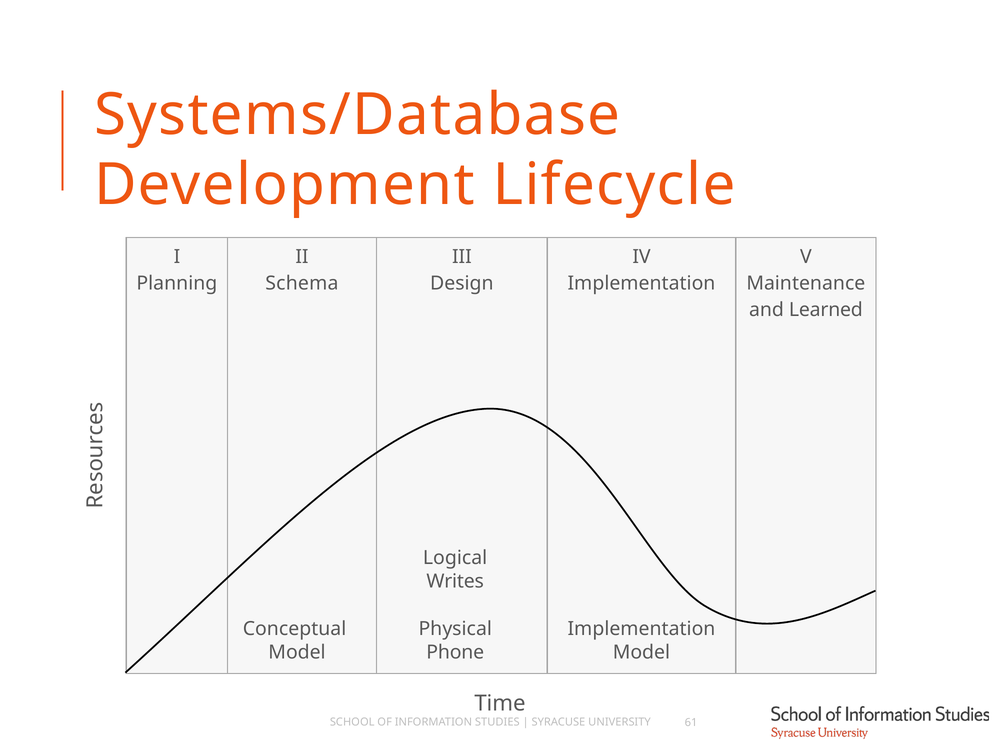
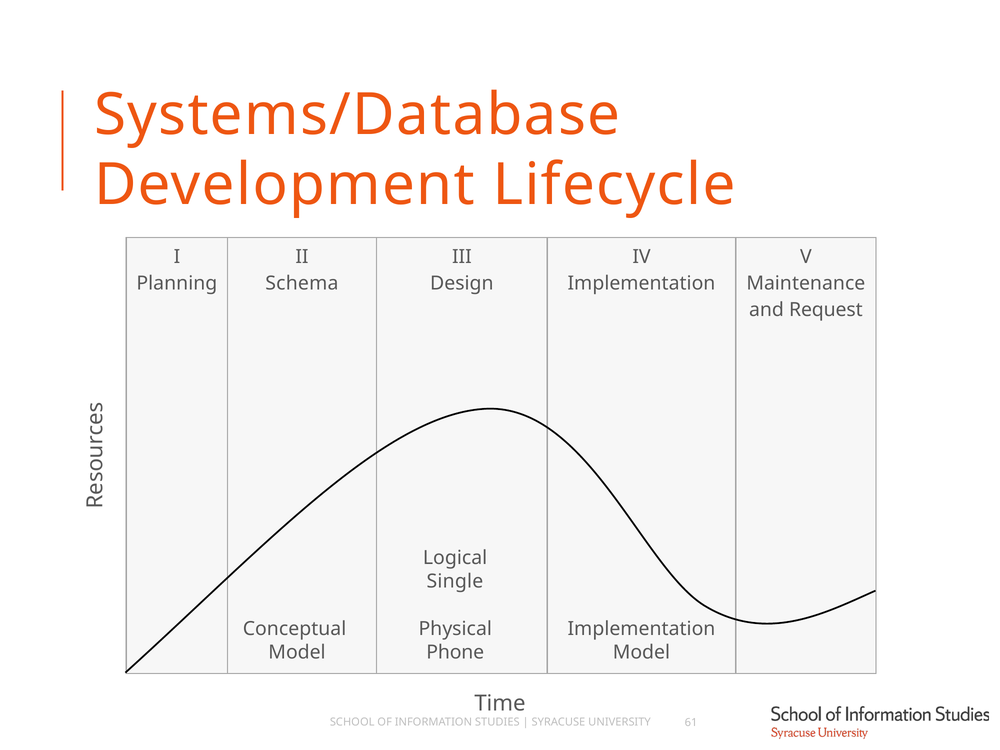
Learned: Learned -> Request
Writes: Writes -> Single
